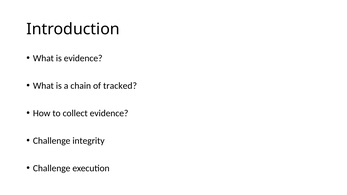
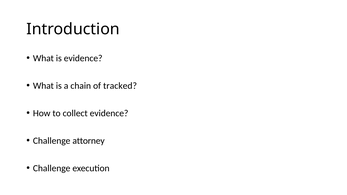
integrity: integrity -> attorney
